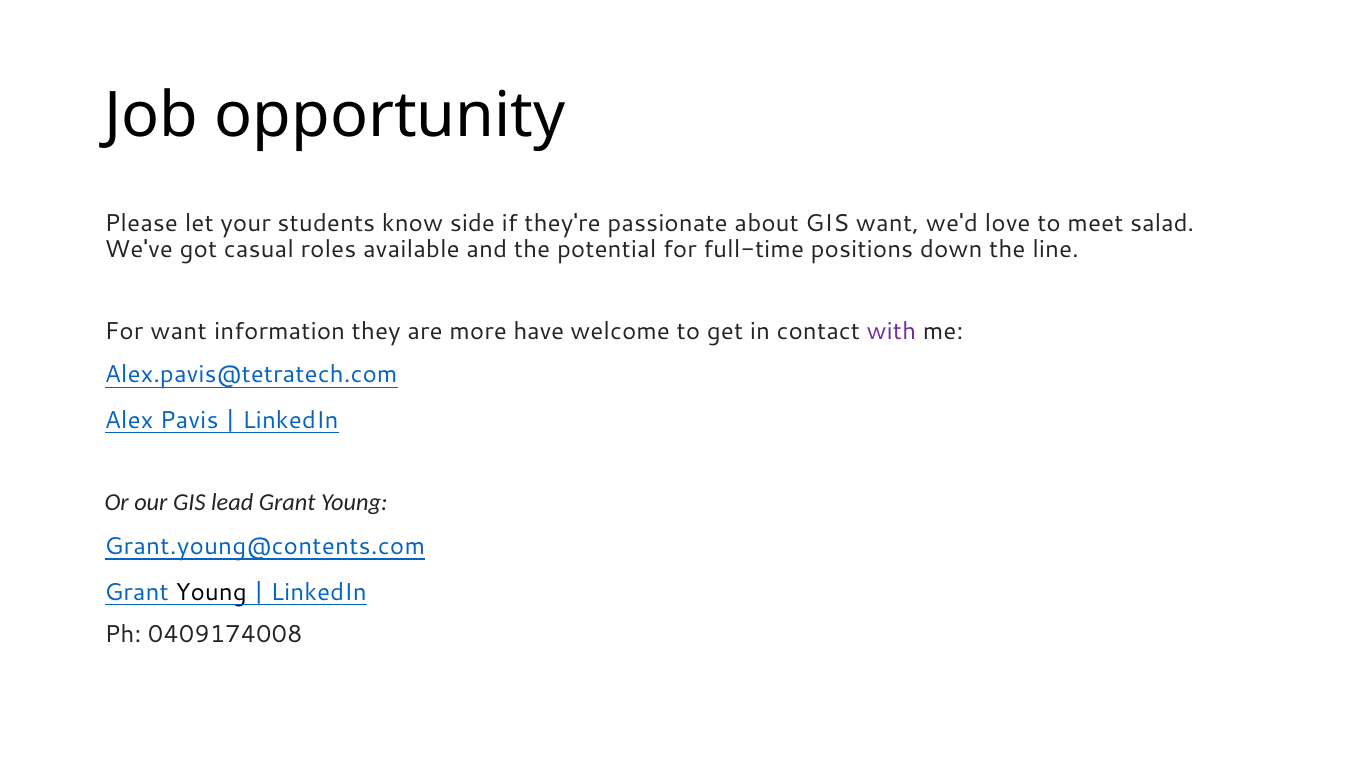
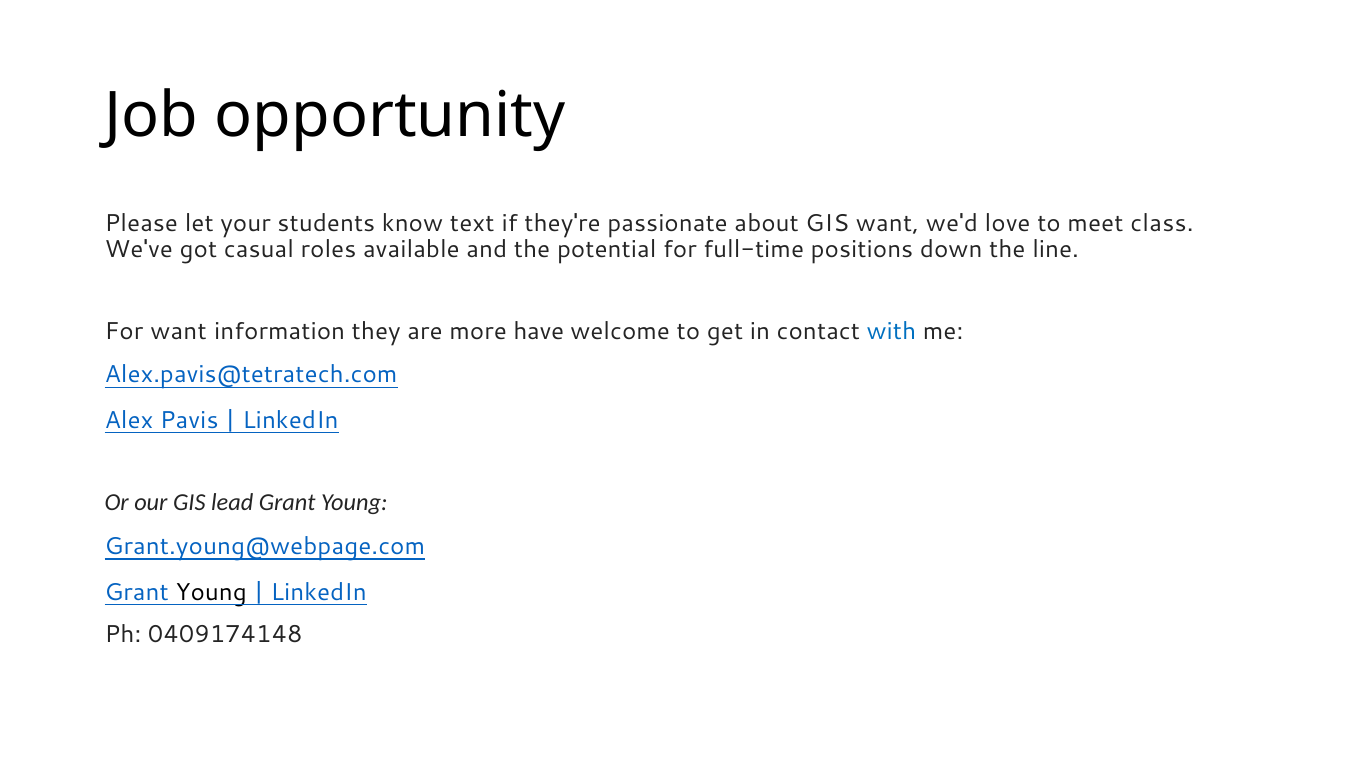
side: side -> text
salad: salad -> class
with colour: purple -> blue
Grant.young@contents.com: Grant.young@contents.com -> Grant.young@webpage.com
0409174008: 0409174008 -> 0409174148
